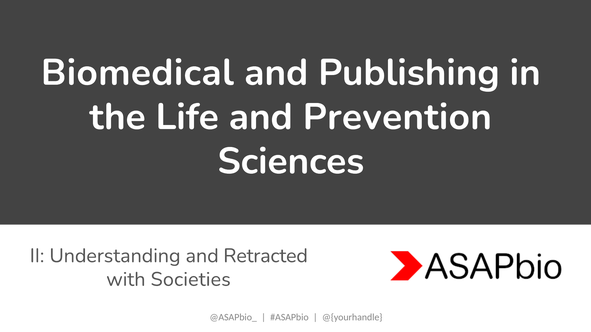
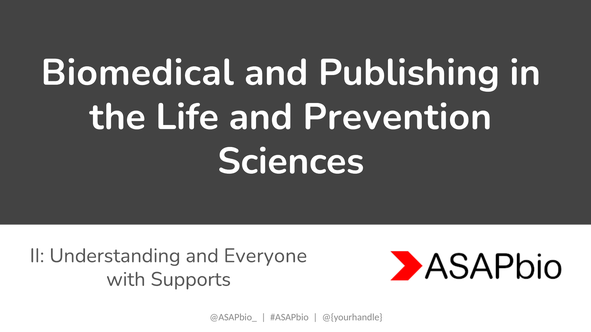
Retracted: Retracted -> Everyone
Societies: Societies -> Supports
